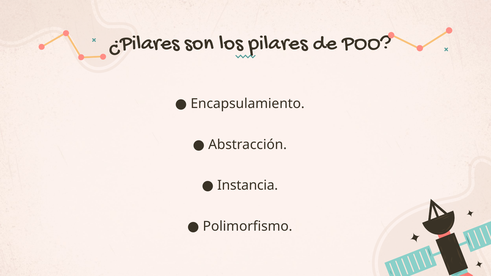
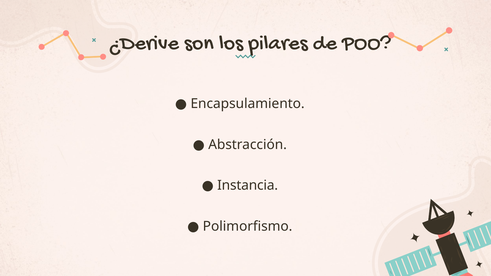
¿Pilares: ¿Pilares -> ¿Derive
